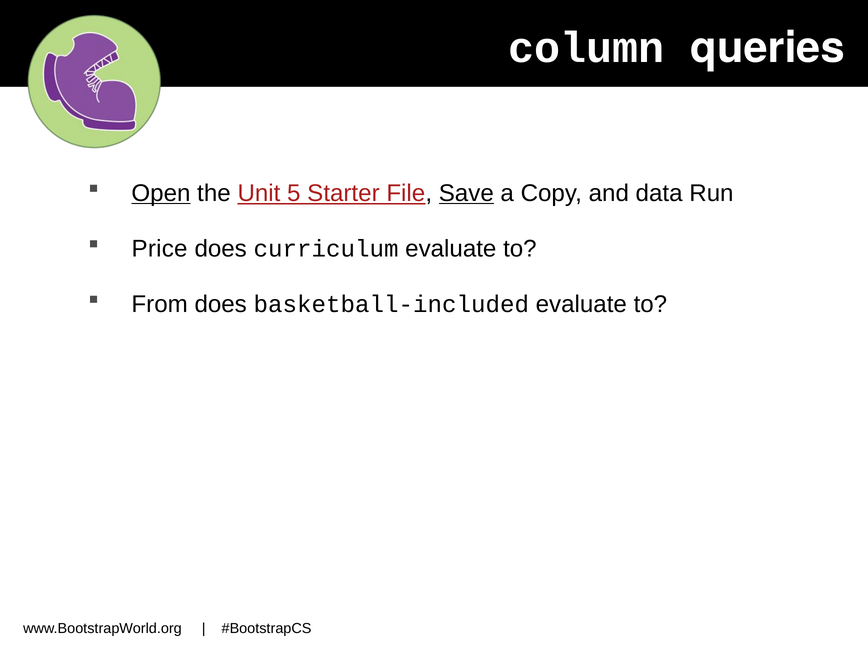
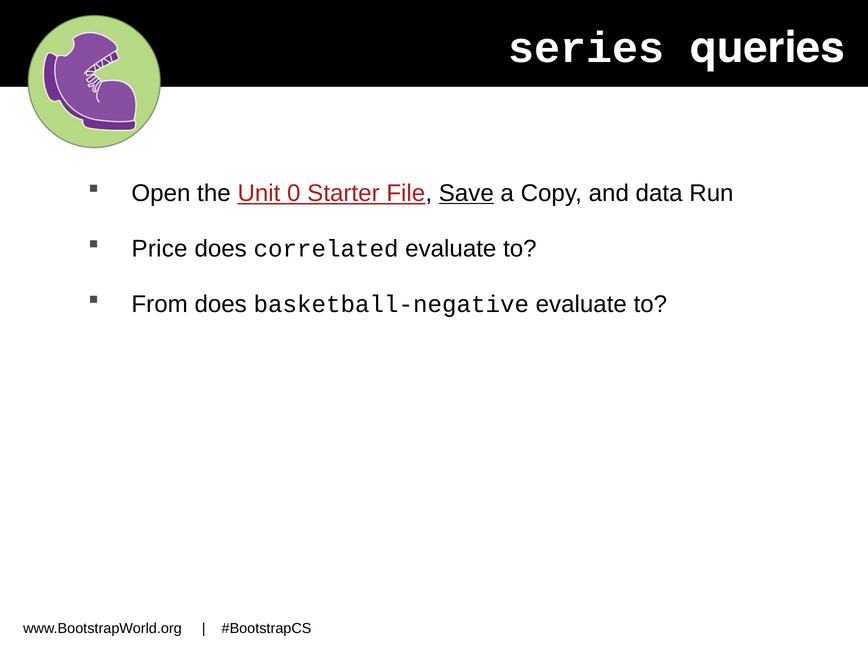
column: column -> series
Open underline: present -> none
5: 5 -> 0
curriculum: curriculum -> correlated
basketball-included: basketball-included -> basketball-negative
